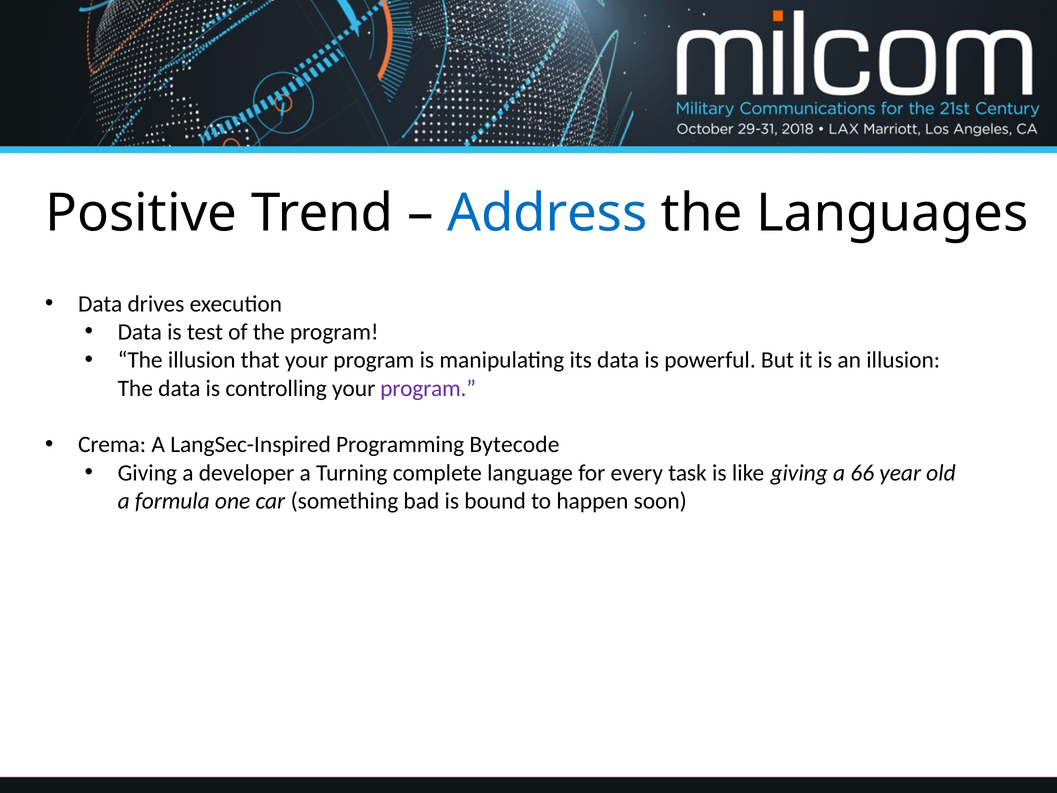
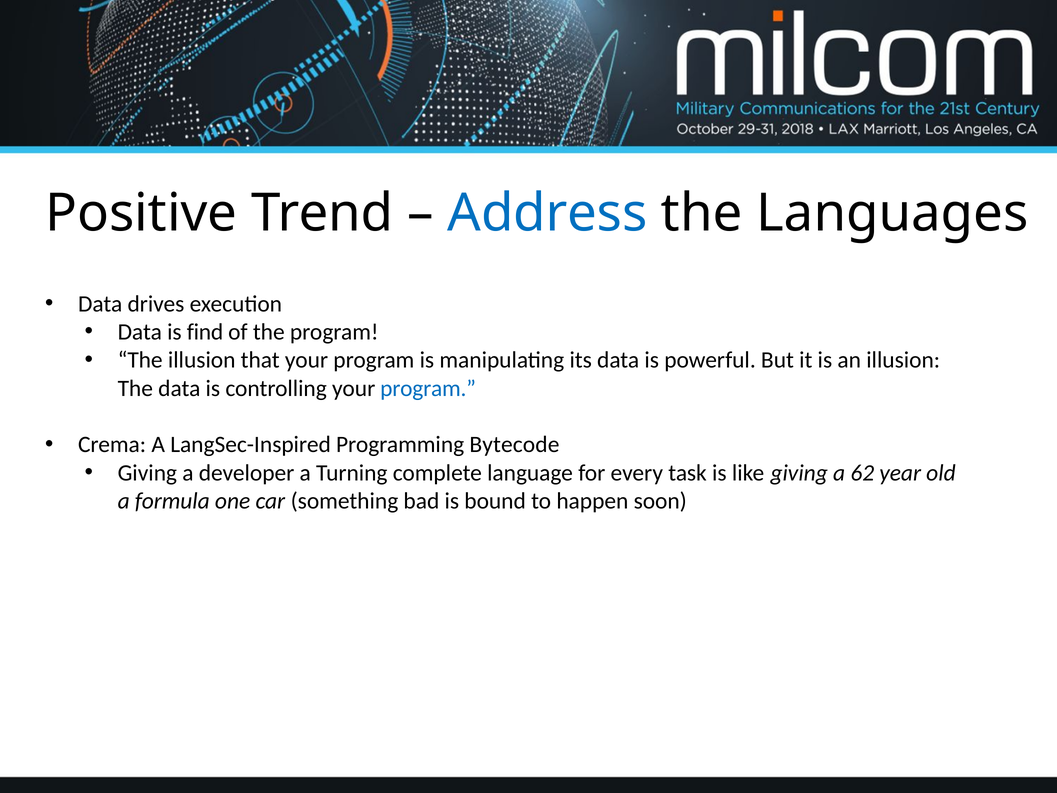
test: test -> find
program at (428, 388) colour: purple -> blue
66: 66 -> 62
